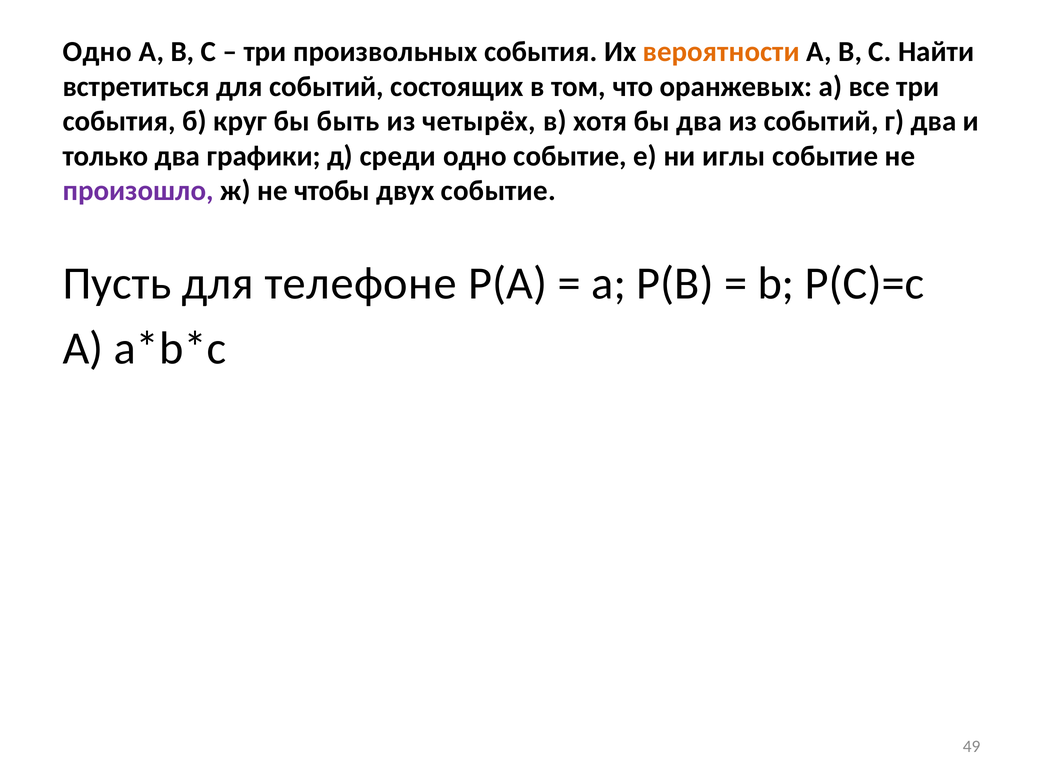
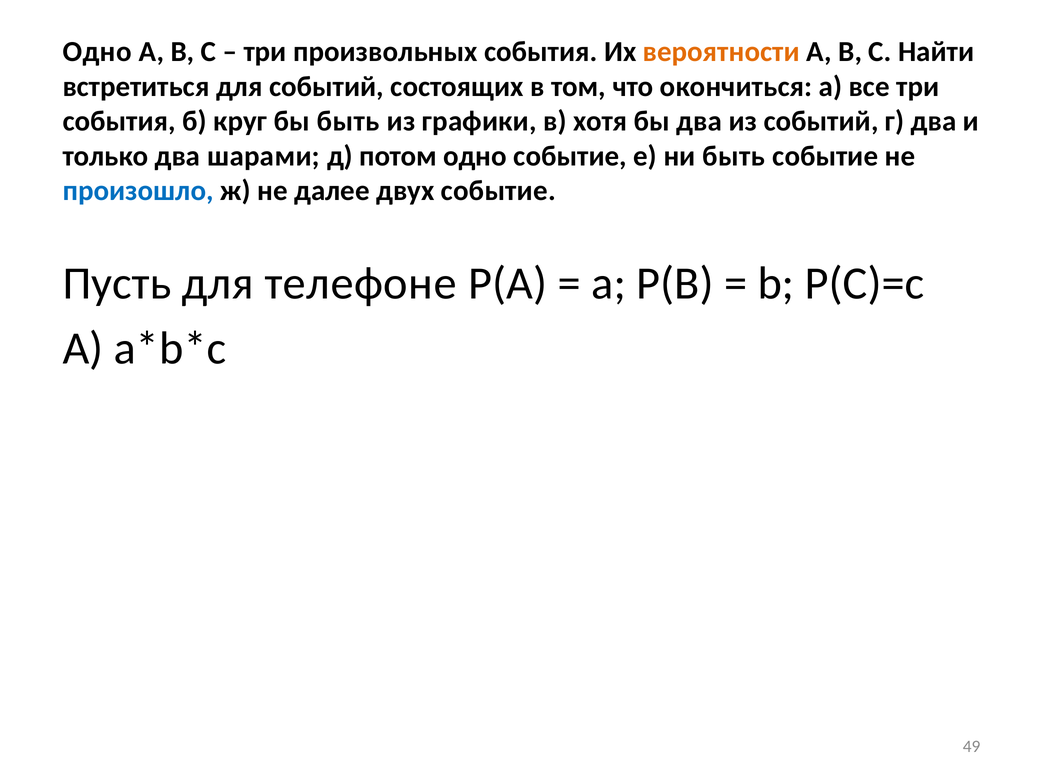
оранжевых: оранжевых -> окончиться
четырёх: четырёх -> графики
графики: графики -> шарами
среди: среди -> потом
ни иглы: иглы -> быть
произошло colour: purple -> blue
чтобы: чтобы -> далее
